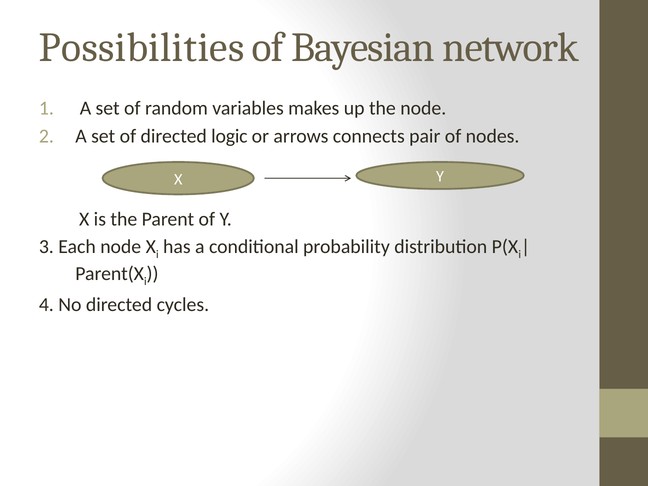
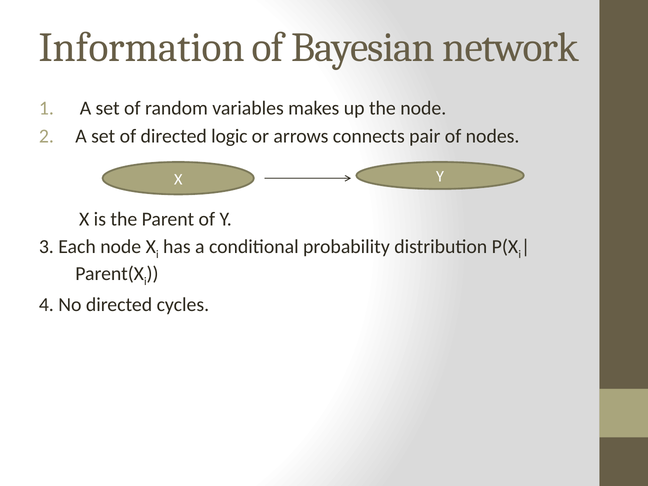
Possibilities: Possibilities -> Information
